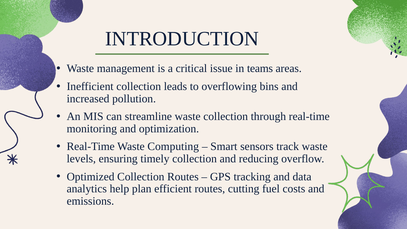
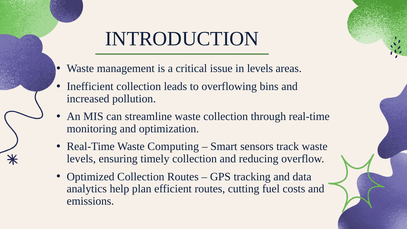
in teams: teams -> levels
